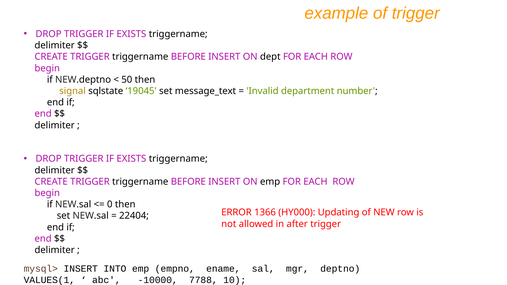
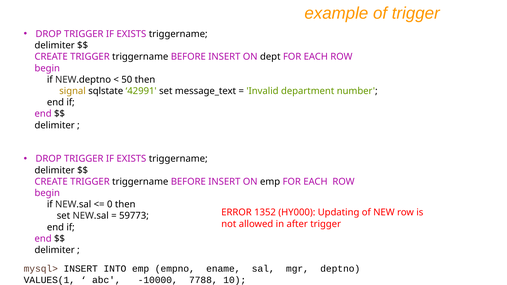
19045: 19045 -> 42991
1366: 1366 -> 1352
22404: 22404 -> 59773
